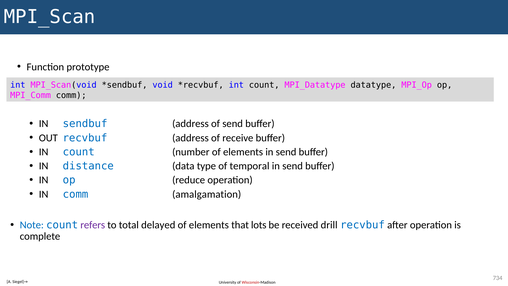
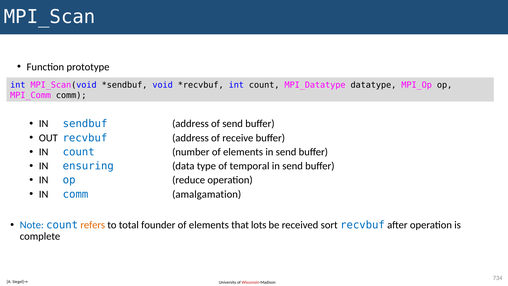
distance: distance -> ensuring
refers colour: purple -> orange
delayed: delayed -> founder
drill: drill -> sort
